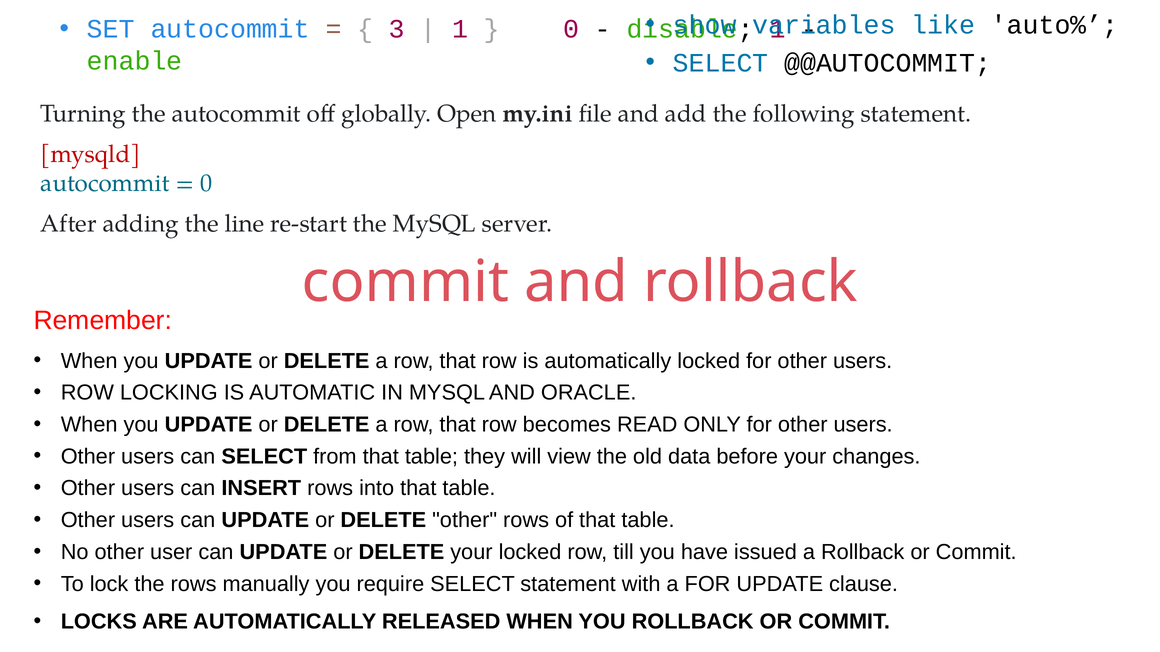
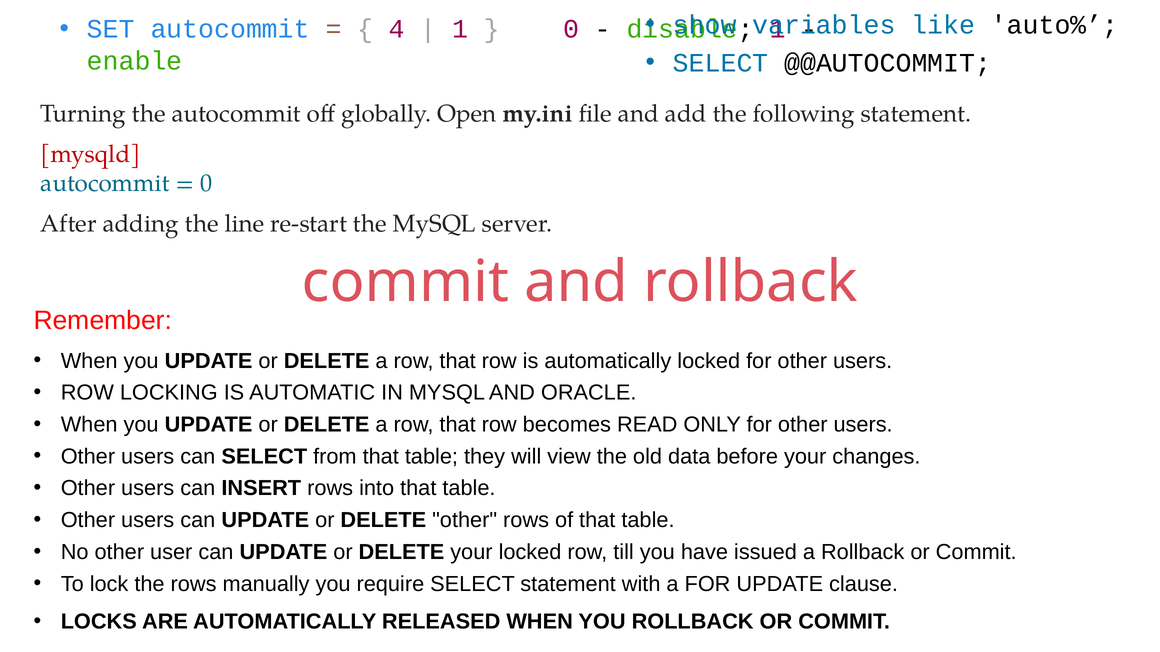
3: 3 -> 4
